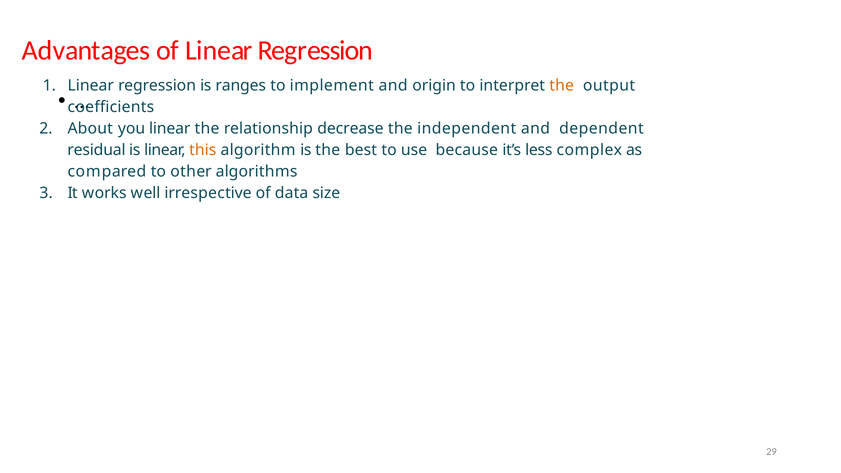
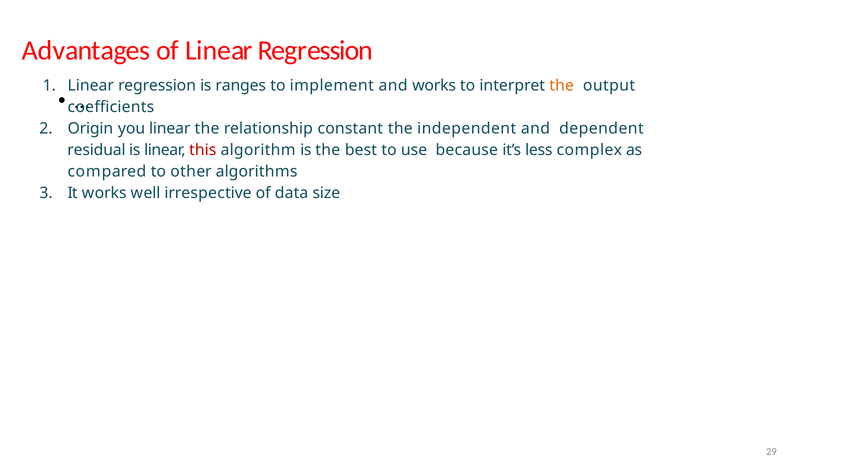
and origin: origin -> works
About: About -> Origin
decrease: decrease -> constant
this colour: orange -> red
